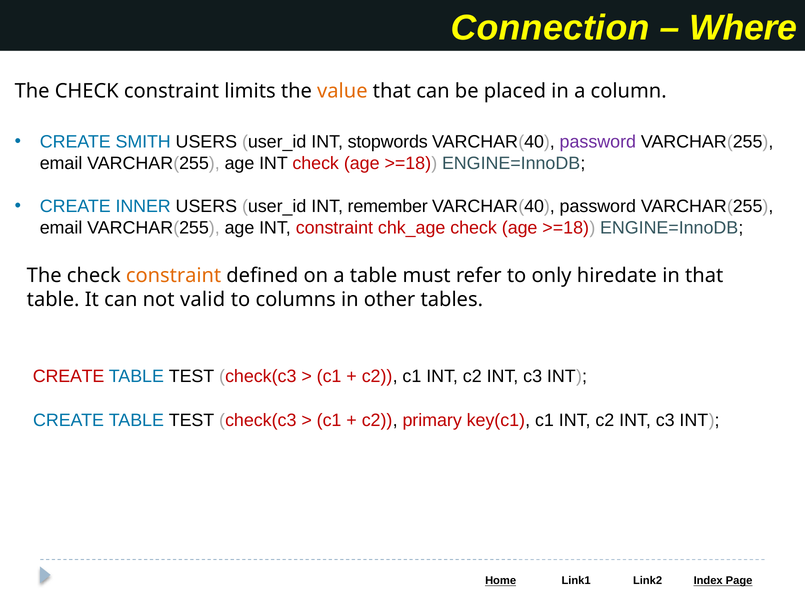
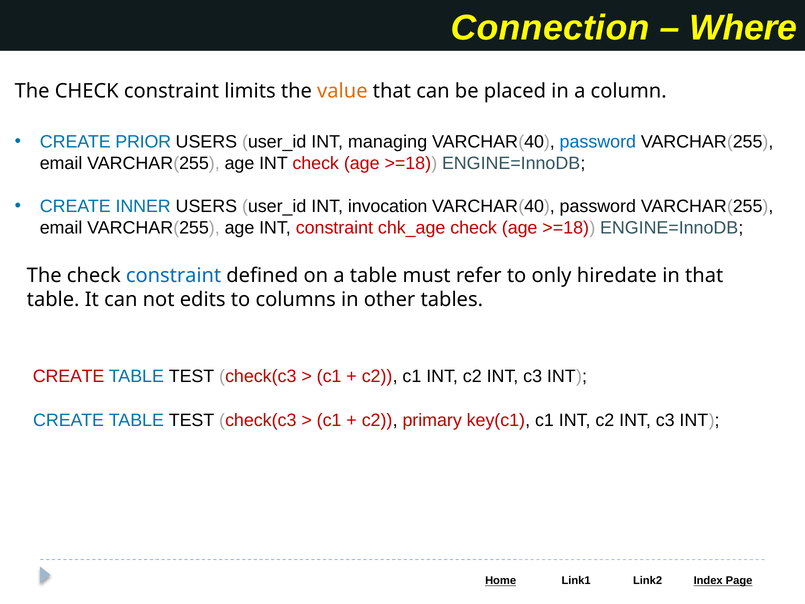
SMITH: SMITH -> PRIOR
stopwords: stopwords -> managing
password at (598, 142) colour: purple -> blue
remember: remember -> invocation
constraint at (174, 275) colour: orange -> blue
valid: valid -> edits
